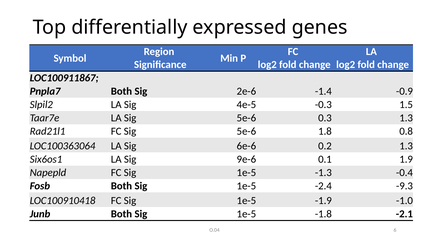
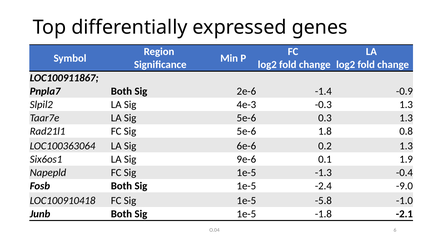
4e-5: 4e-5 -> 4e-3
-0.3 1.5: 1.5 -> 1.3
-9.3: -9.3 -> -9.0
-1.9: -1.9 -> -5.8
